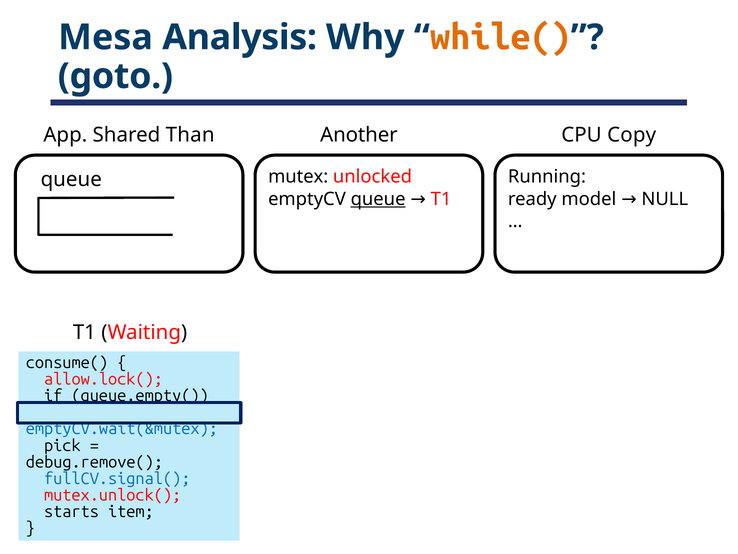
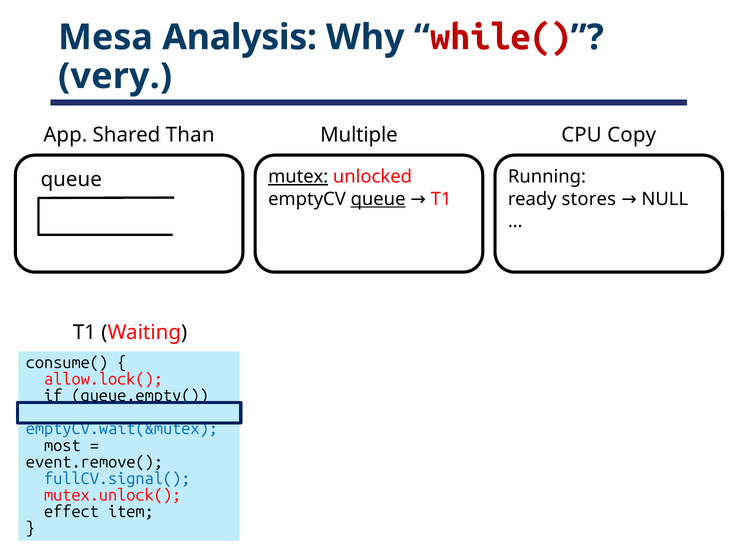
while( colour: orange -> red
goto: goto -> very
Another: Another -> Multiple
mutex underline: none -> present
model: model -> stores
pick: pick -> most
debug.remove(: debug.remove( -> event.remove(
starts: starts -> effect
